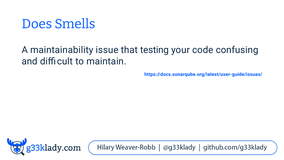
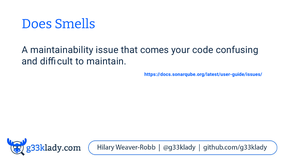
testing: testing -> comes
